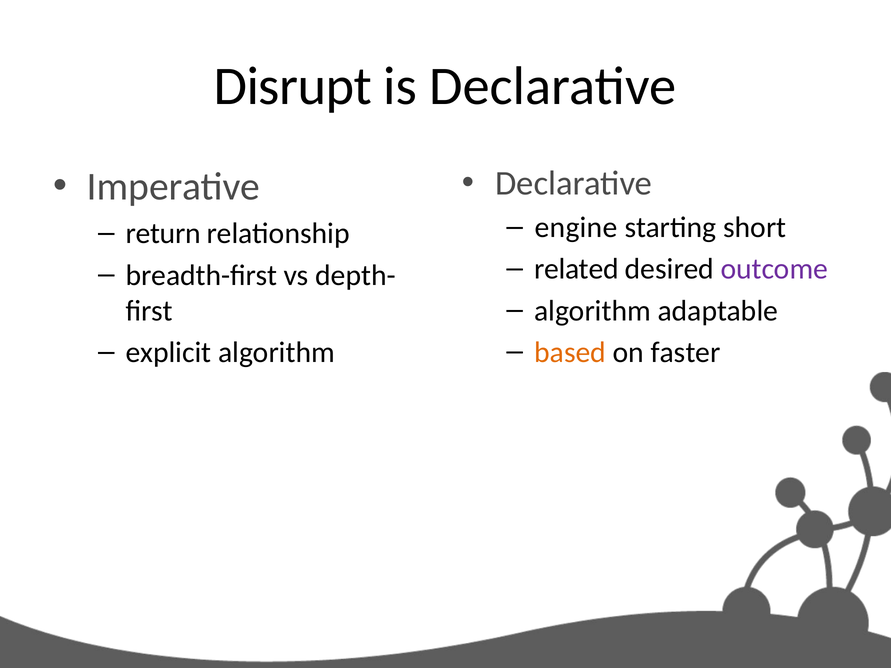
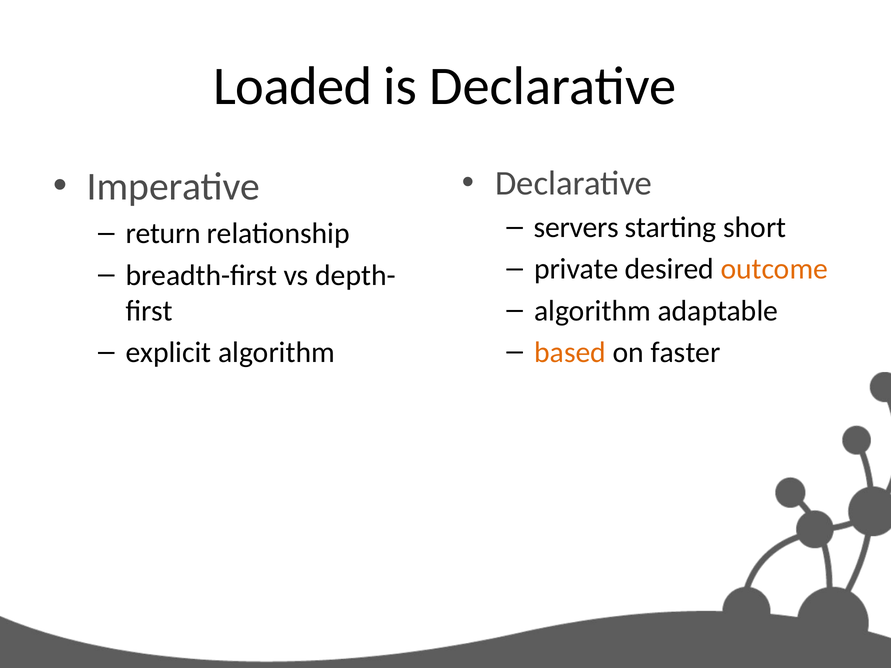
Disrupt: Disrupt -> Loaded
engine: engine -> servers
related: related -> private
outcome colour: purple -> orange
